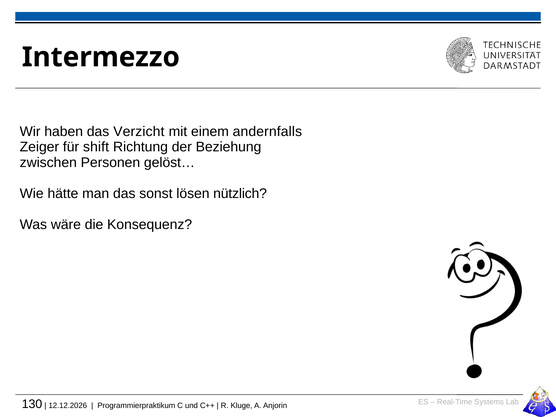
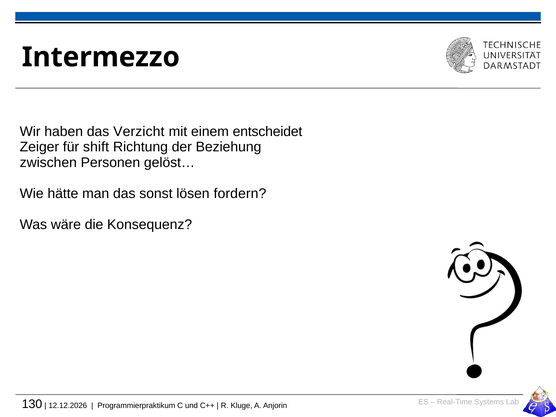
andernfalls: andernfalls -> entscheidet
nützlich: nützlich -> fordern
